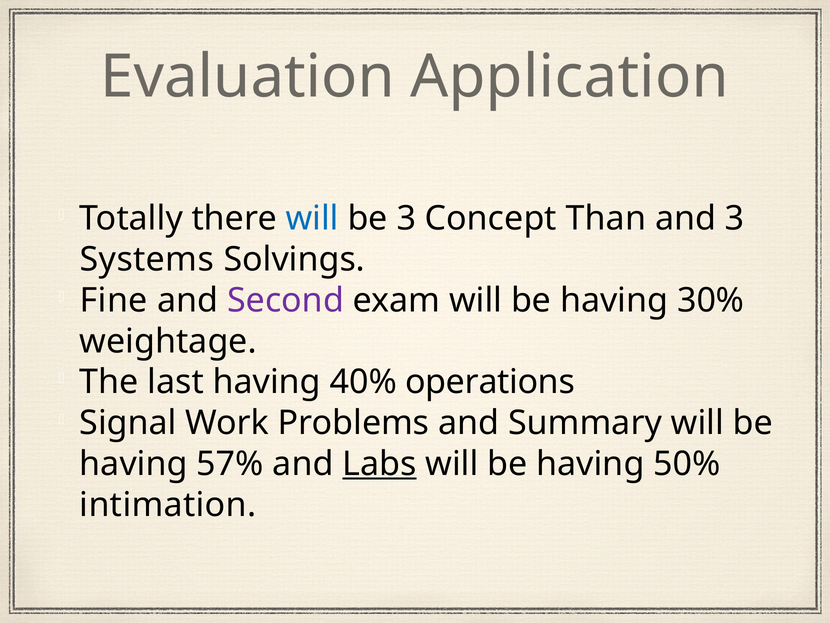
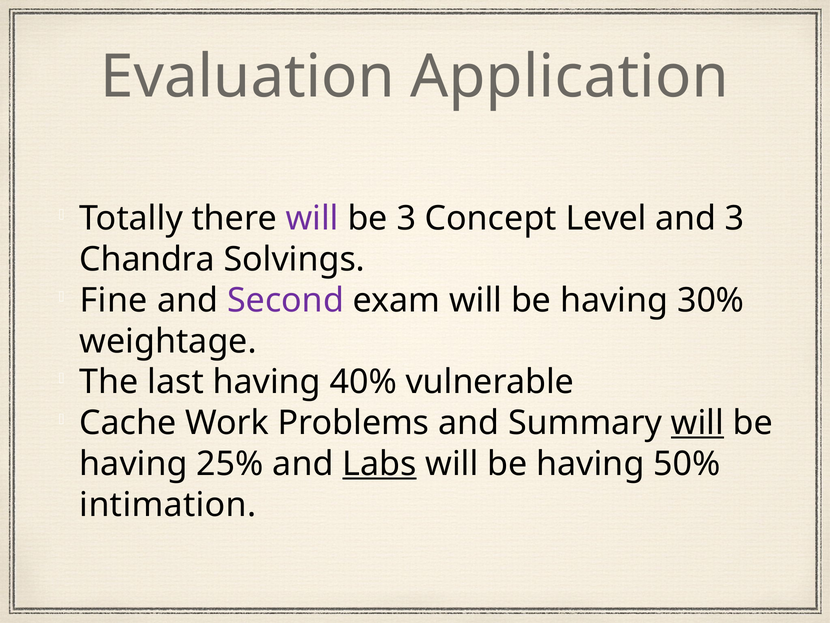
will at (312, 218) colour: blue -> purple
Than: Than -> Level
Systems: Systems -> Chandra
operations: operations -> vulnerable
Signal: Signal -> Cache
will at (697, 423) underline: none -> present
57%: 57% -> 25%
